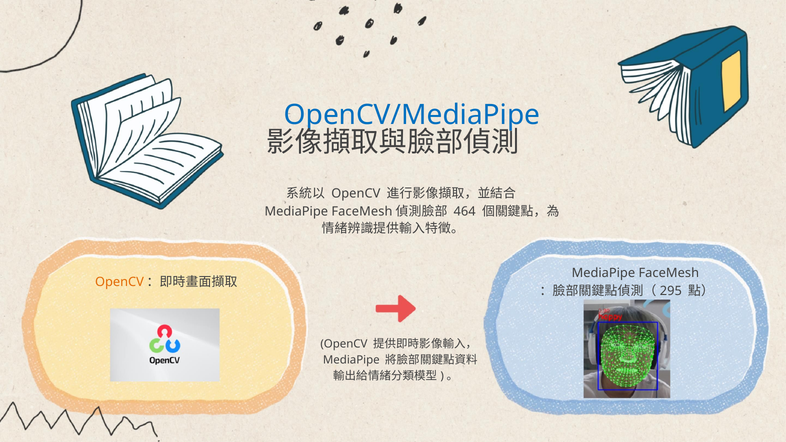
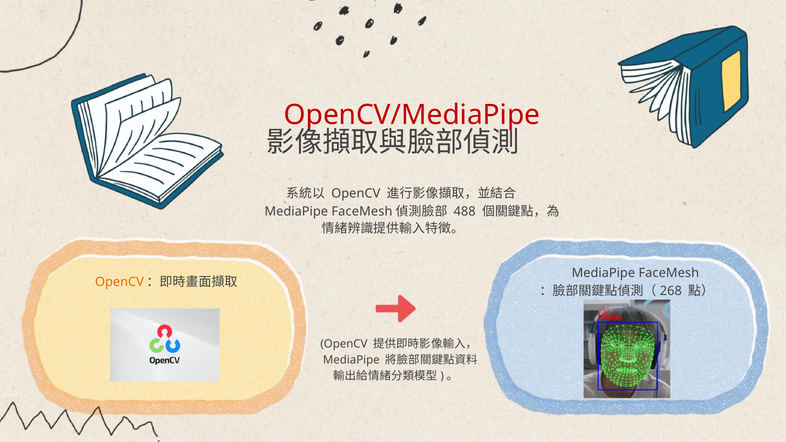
OpenCV/MediaPipe colour: blue -> red
464: 464 -> 488
295: 295 -> 268
